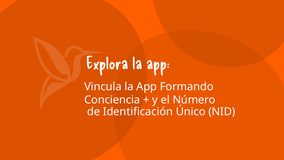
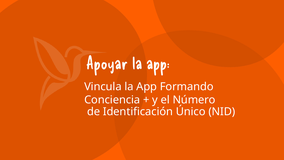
Explora: Explora -> Apoyar
